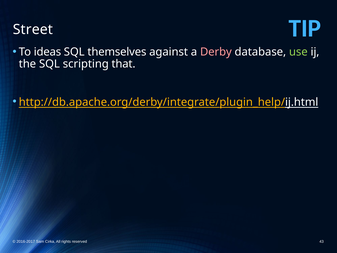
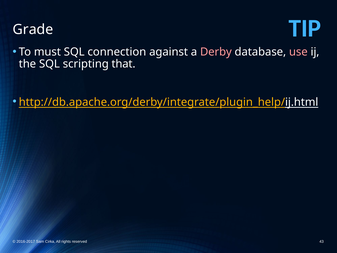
Street: Street -> Grade
ideas: ideas -> must
themselves: themselves -> connection
use colour: light green -> pink
